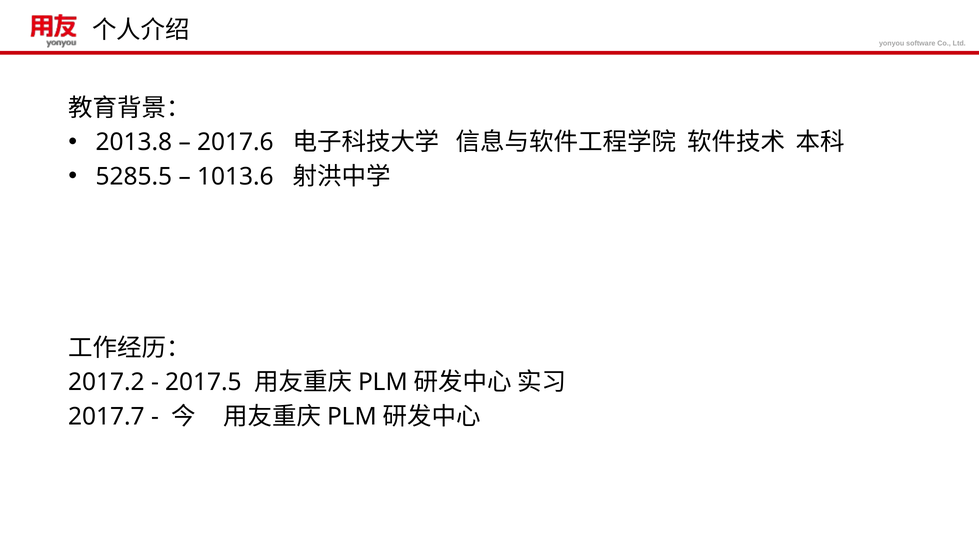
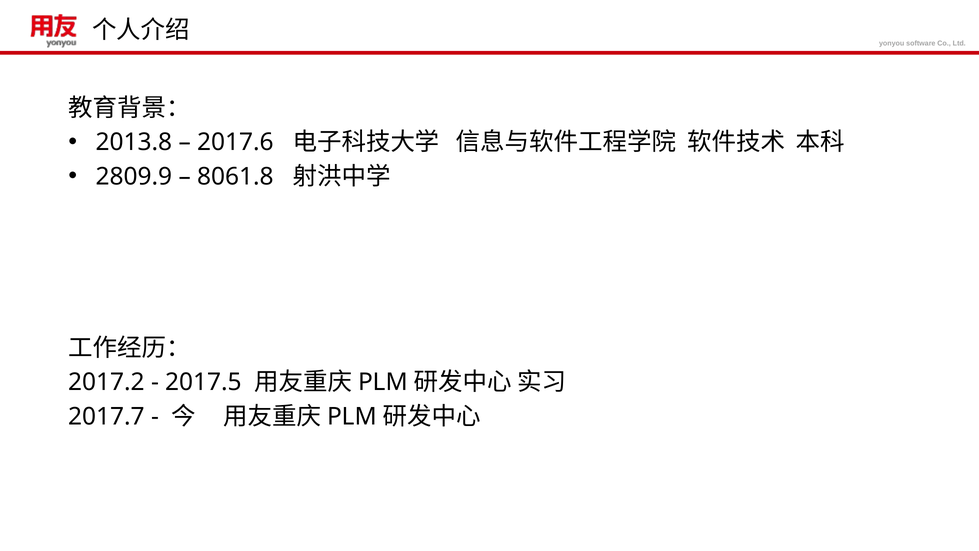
5285.5: 5285.5 -> 2809.9
1013.6: 1013.6 -> 8061.8
